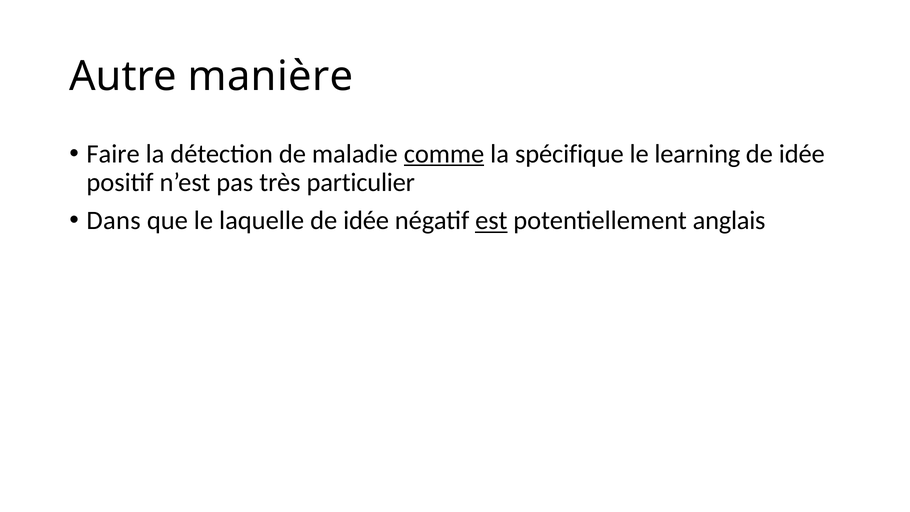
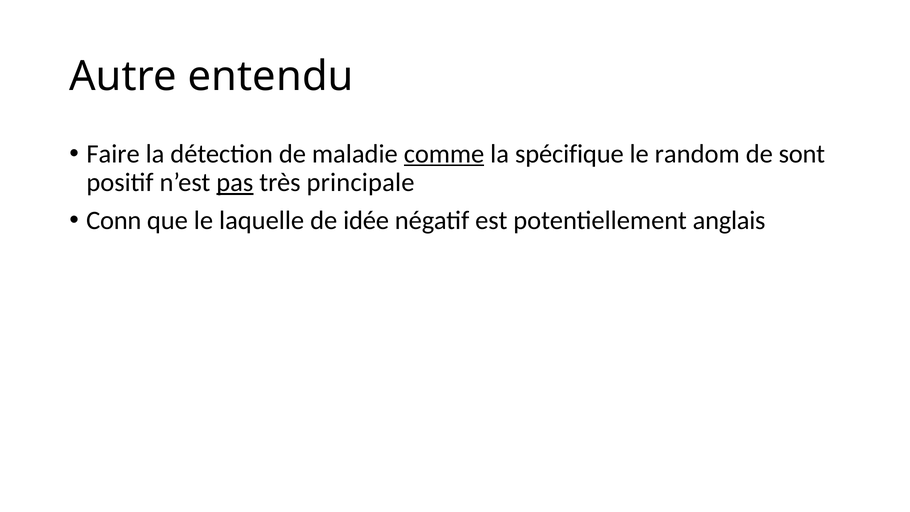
manière: manière -> entendu
learning: learning -> random
idée at (802, 154): idée -> sont
pas underline: none -> present
particulier: particulier -> principale
Dans: Dans -> Conn
est underline: present -> none
